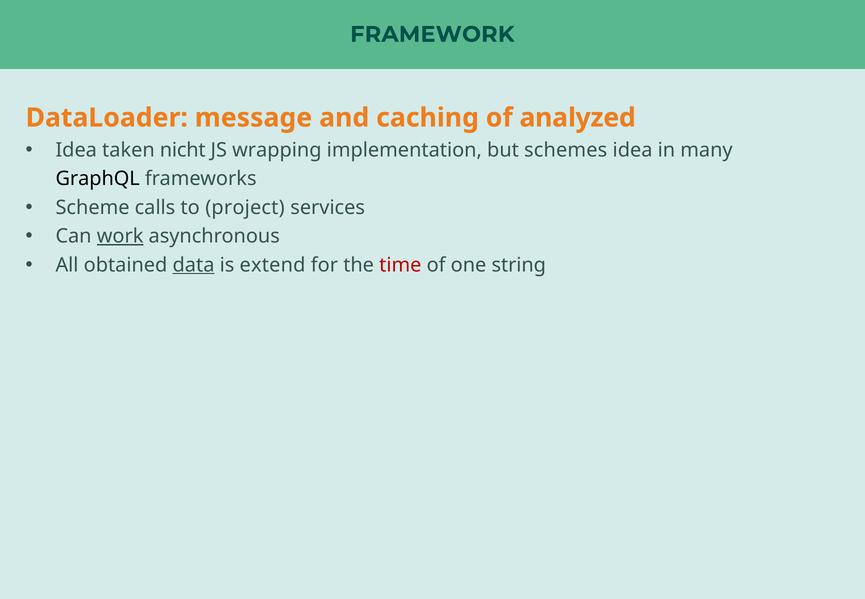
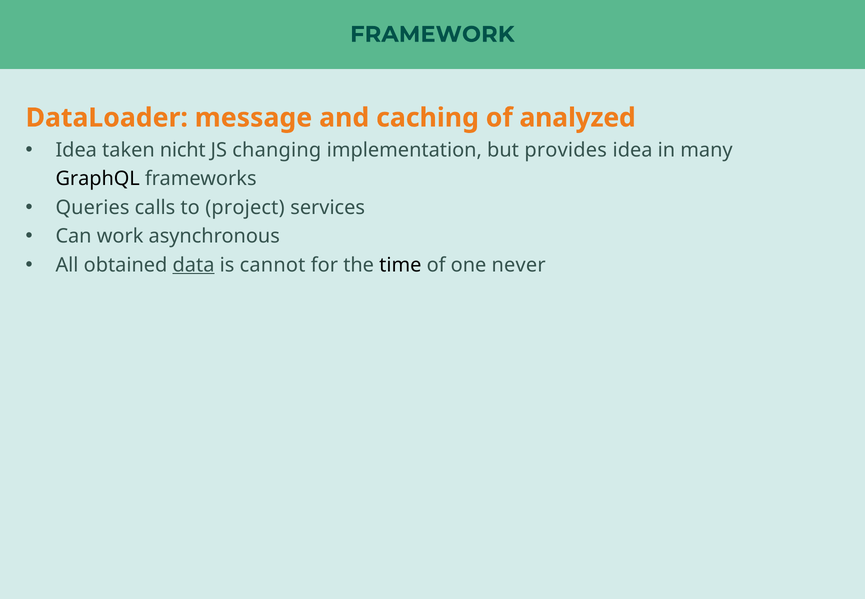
wrapping: wrapping -> changing
schemes: schemes -> provides
Scheme: Scheme -> Queries
work underline: present -> none
extend: extend -> cannot
time colour: red -> black
string: string -> never
